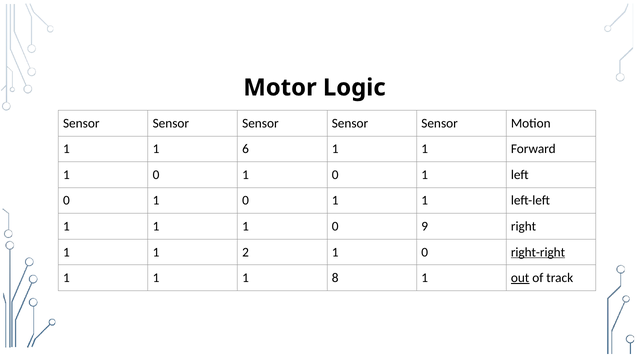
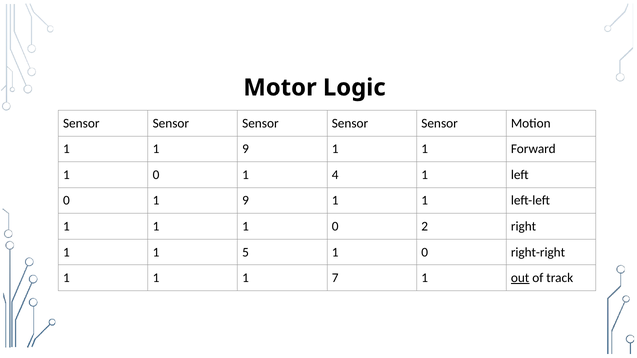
1 1 6: 6 -> 9
1 0 1 0: 0 -> 4
0 at (246, 201): 0 -> 9
9: 9 -> 2
2: 2 -> 5
right-right underline: present -> none
8: 8 -> 7
